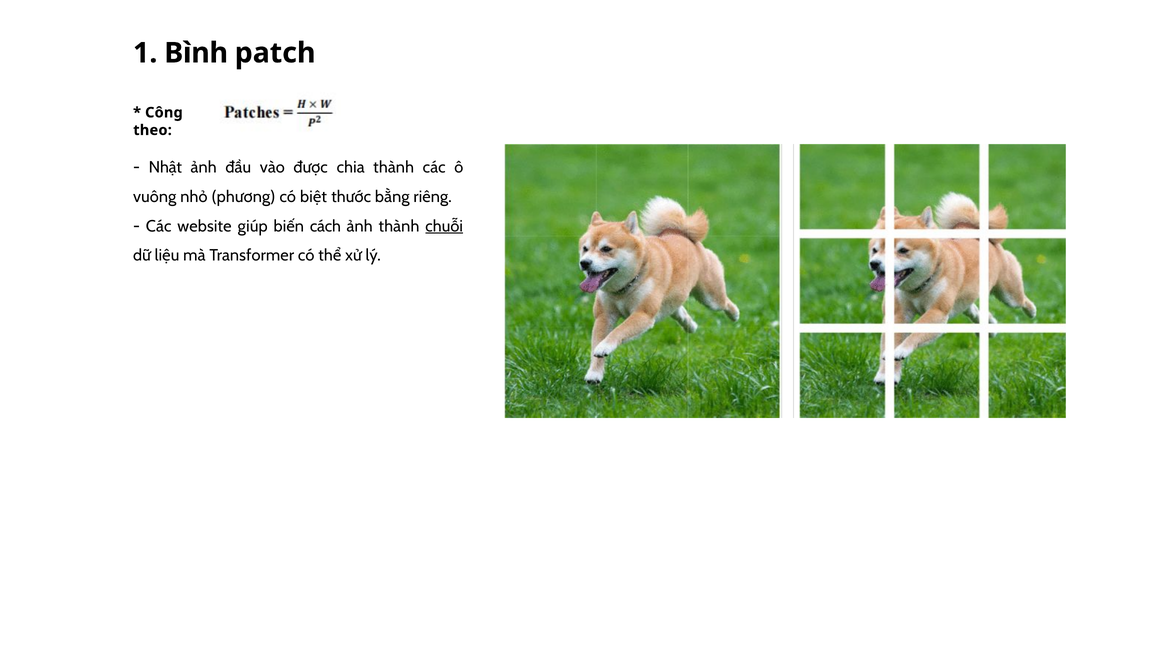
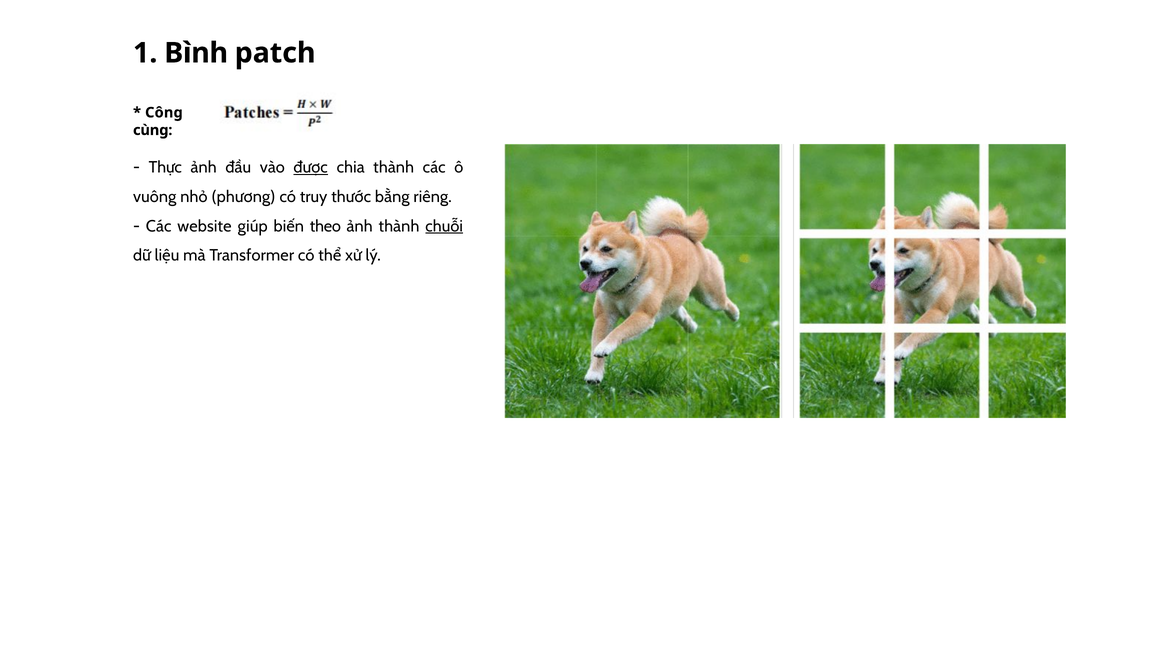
theo: theo -> cùng
Nhật: Nhật -> Thực
được underline: none -> present
biệt: biệt -> truy
cách: cách -> theo
